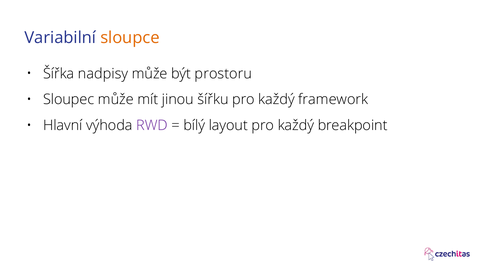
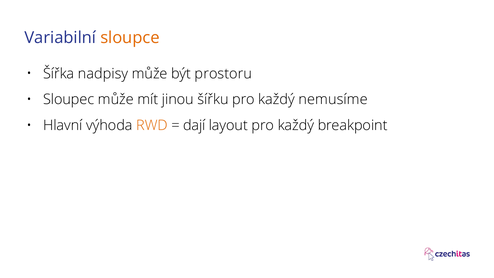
framework: framework -> nemusíme
RWD colour: purple -> orange
bílý: bílý -> dají
